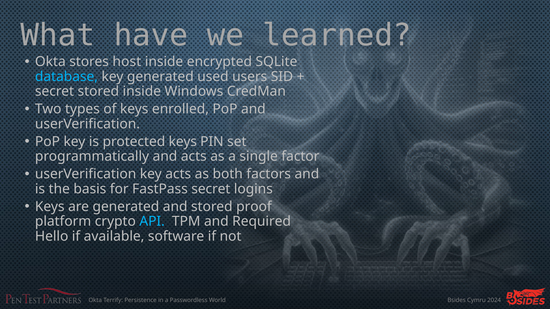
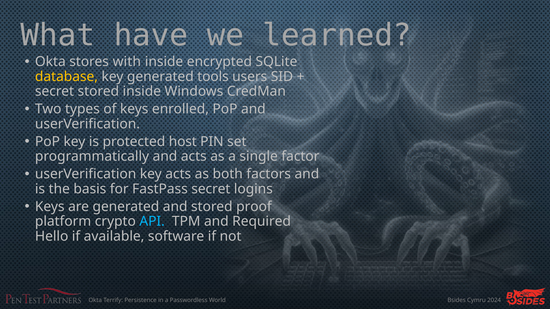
host: host -> with
database colour: light blue -> yellow
used: used -> tools
protected keys: keys -> host
